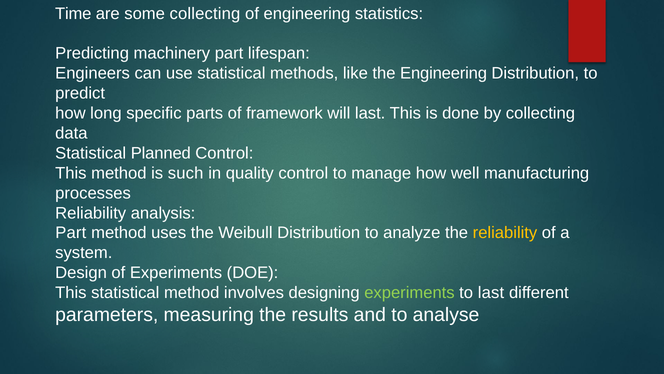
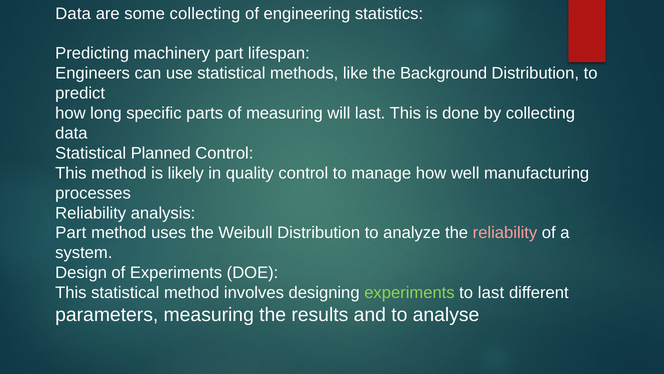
Time at (73, 14): Time -> Data
the Engineering: Engineering -> Background
of framework: framework -> measuring
such: such -> likely
reliability at (505, 233) colour: yellow -> pink
